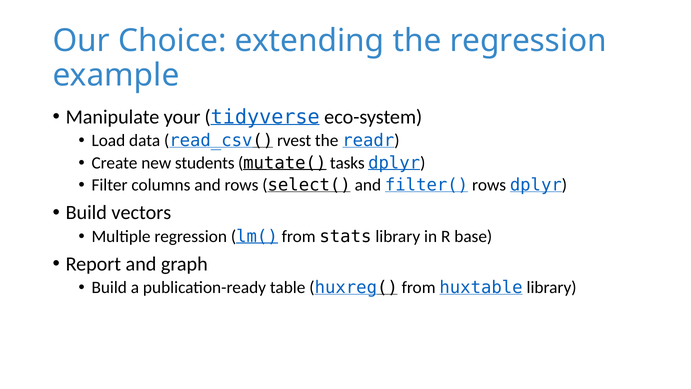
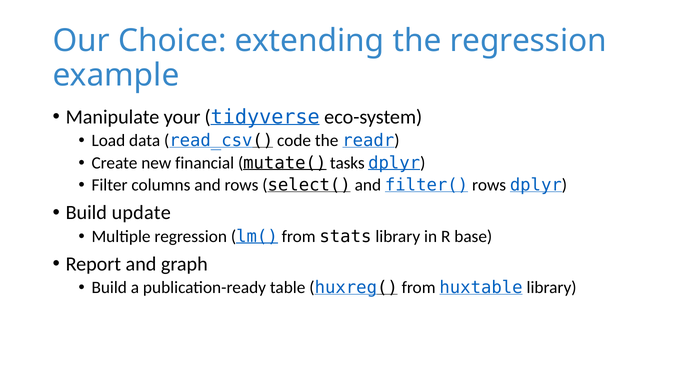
rvest: rvest -> code
students: students -> financial
vectors: vectors -> update
